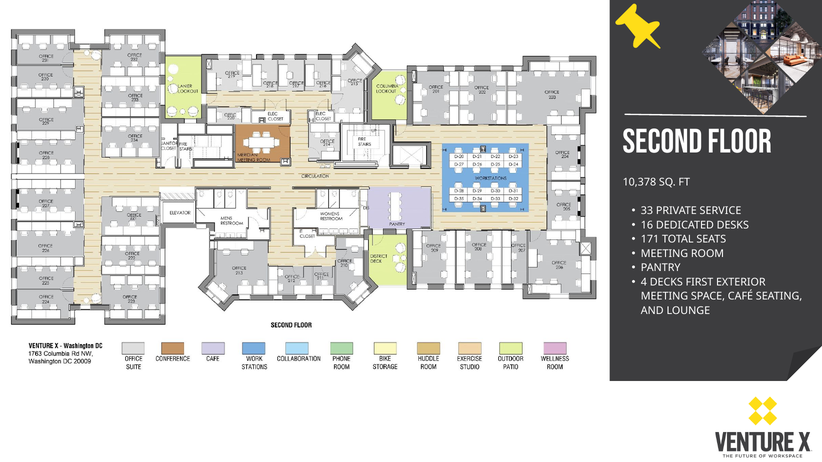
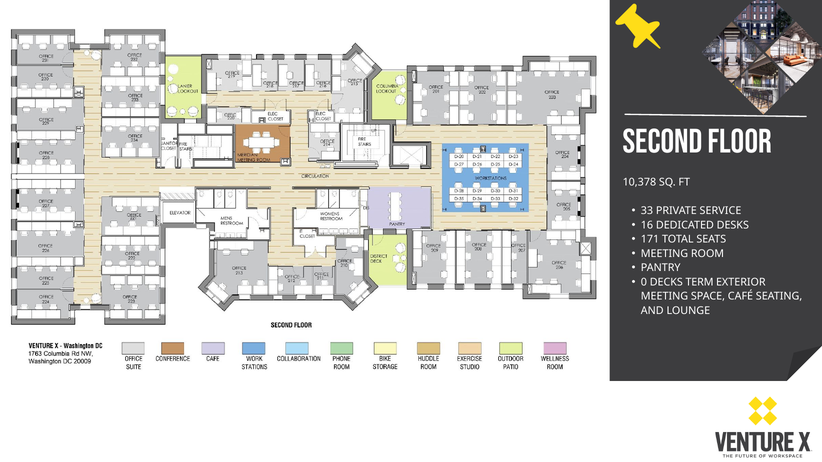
4: 4 -> 0
FIRST: FIRST -> TERM
